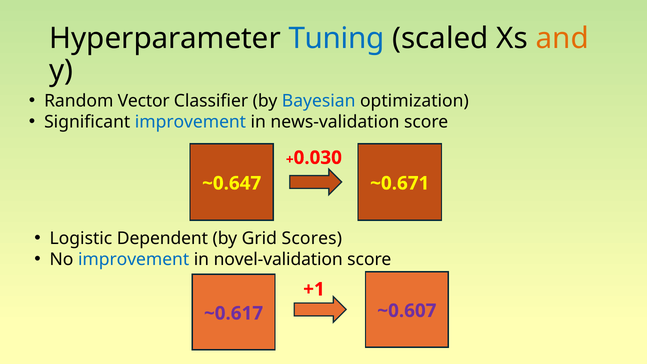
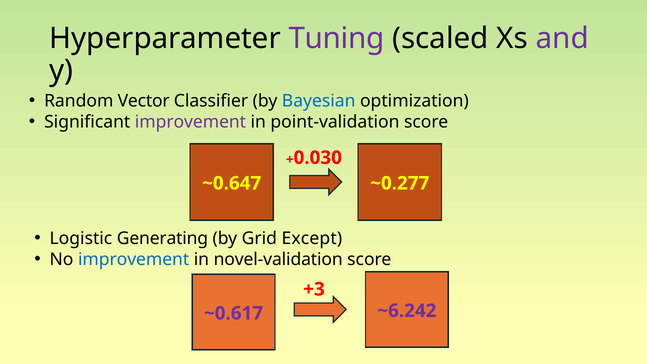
Tuning colour: blue -> purple
and colour: orange -> purple
improvement at (190, 122) colour: blue -> purple
news-validation: news-validation -> point-validation
~0.671: ~0.671 -> ~0.277
Dependent: Dependent -> Generating
Scores: Scores -> Except
+1: +1 -> +3
~0.607: ~0.607 -> ~6.242
